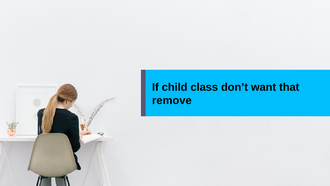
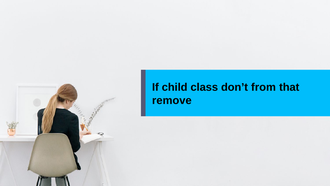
want: want -> from
